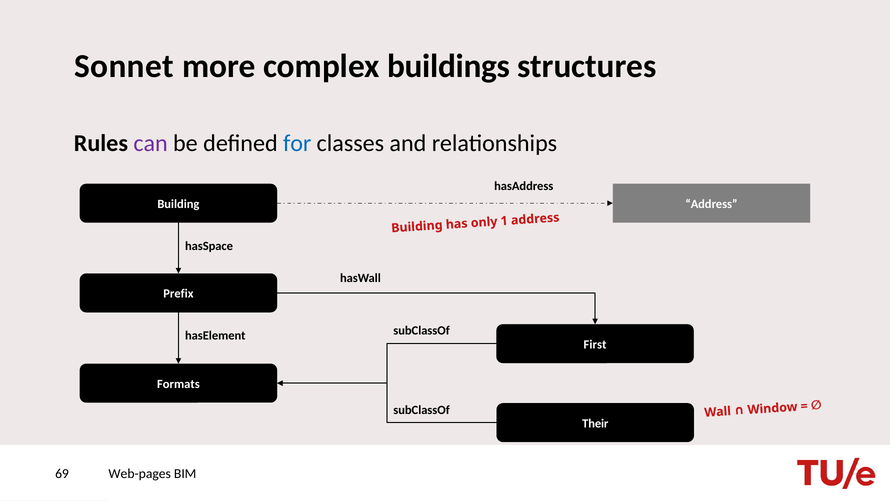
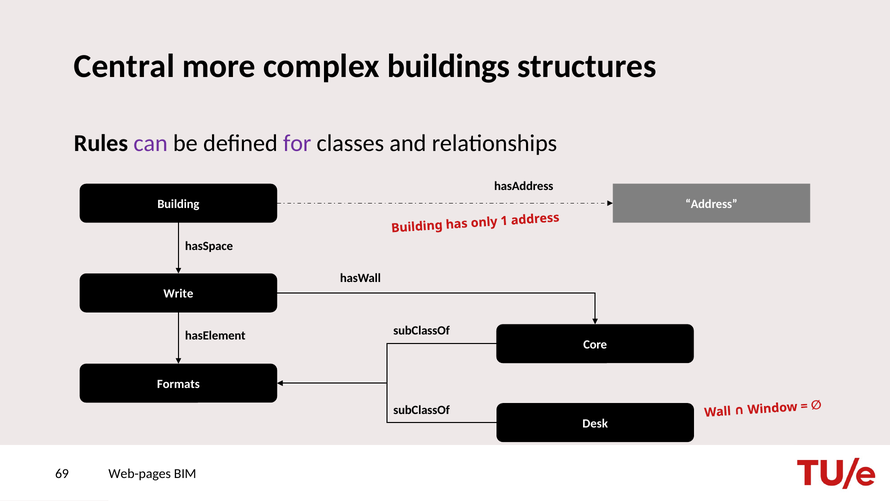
Sonnet: Sonnet -> Central
for colour: blue -> purple
Prefix: Prefix -> Write
First: First -> Core
Their: Their -> Desk
